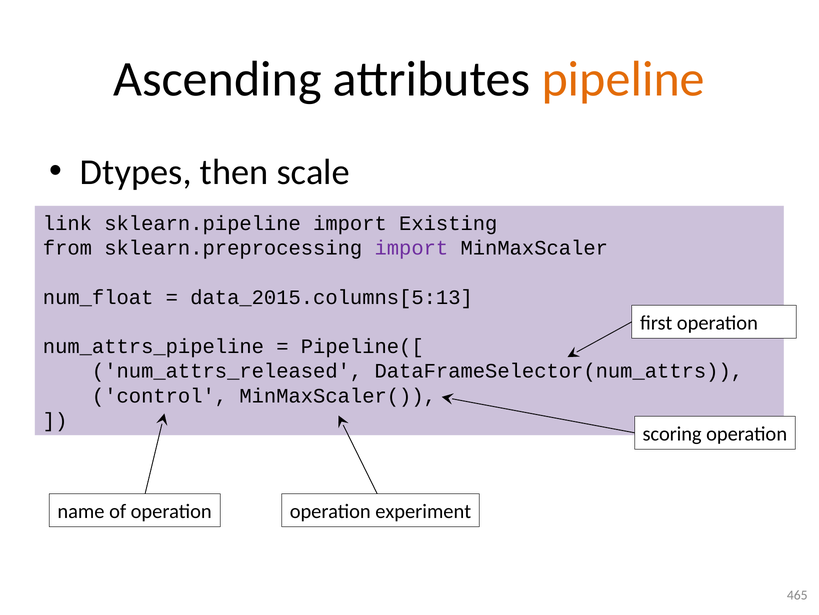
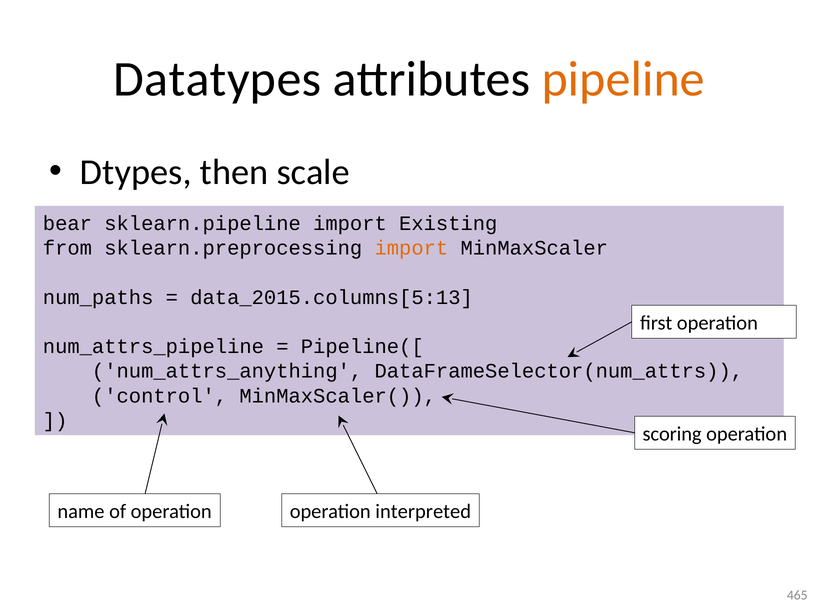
Ascending: Ascending -> Datatypes
link: link -> bear
import at (411, 248) colour: purple -> orange
num_float: num_float -> num_paths
num_attrs_released: num_attrs_released -> num_attrs_anything
experiment: experiment -> interpreted
